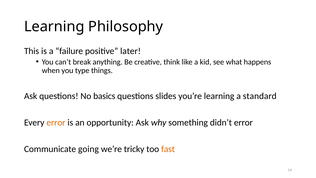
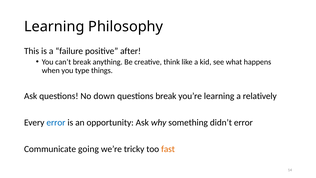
later: later -> after
basics: basics -> down
questions slides: slides -> break
standard: standard -> relatively
error at (56, 123) colour: orange -> blue
